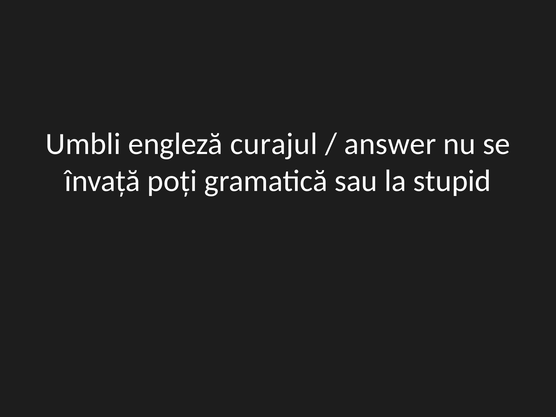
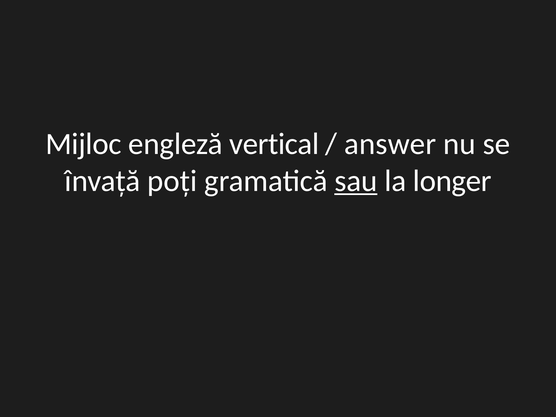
Umbli: Umbli -> Mijloc
curajul: curajul -> vertical
sau underline: none -> present
stupid: stupid -> longer
